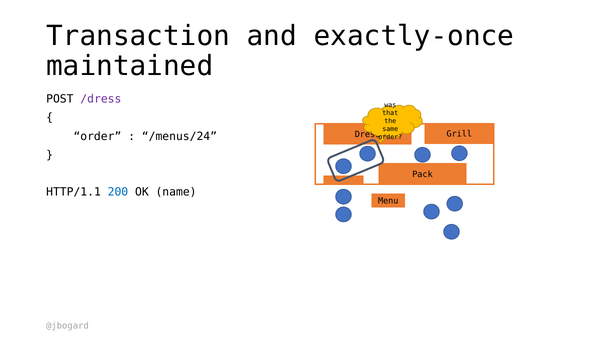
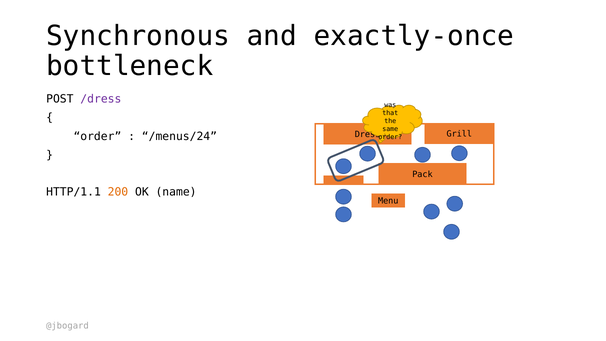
Transaction: Transaction -> Synchronous
maintained: maintained -> bottleneck
200 colour: blue -> orange
